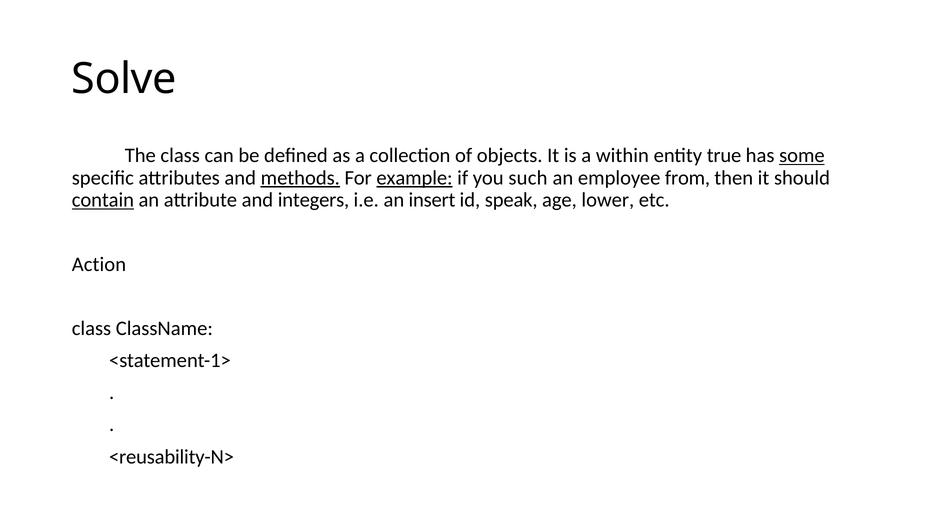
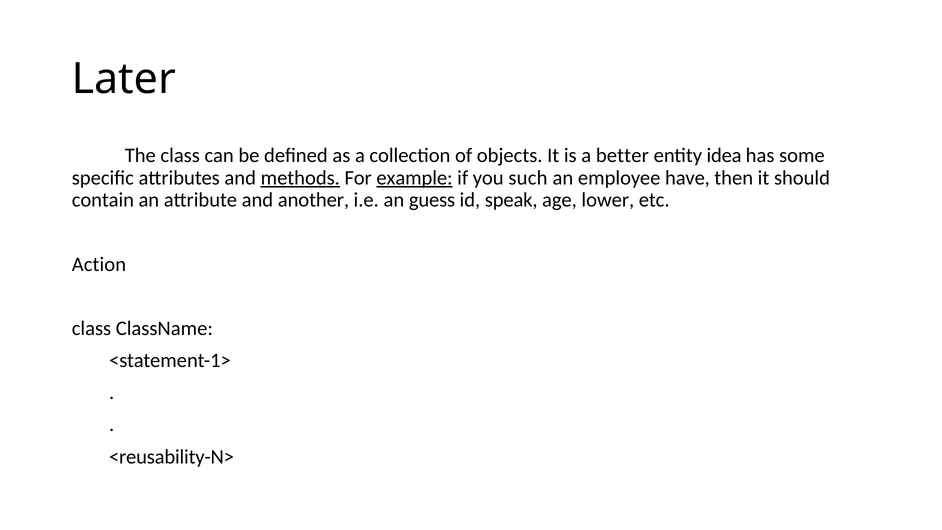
Solve: Solve -> Later
within: within -> better
true: true -> idea
some underline: present -> none
from: from -> have
contain underline: present -> none
integers: integers -> another
insert: insert -> guess
